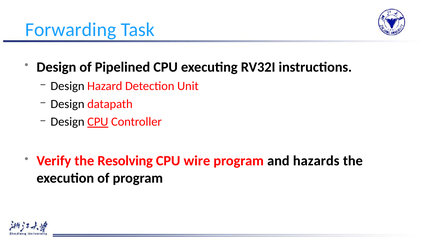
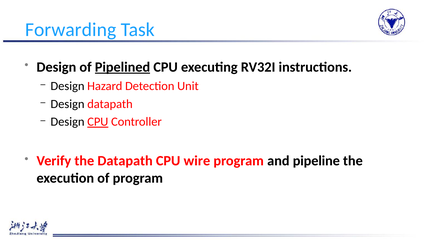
Pipelined underline: none -> present
the Resolving: Resolving -> Datapath
hazards: hazards -> pipeline
